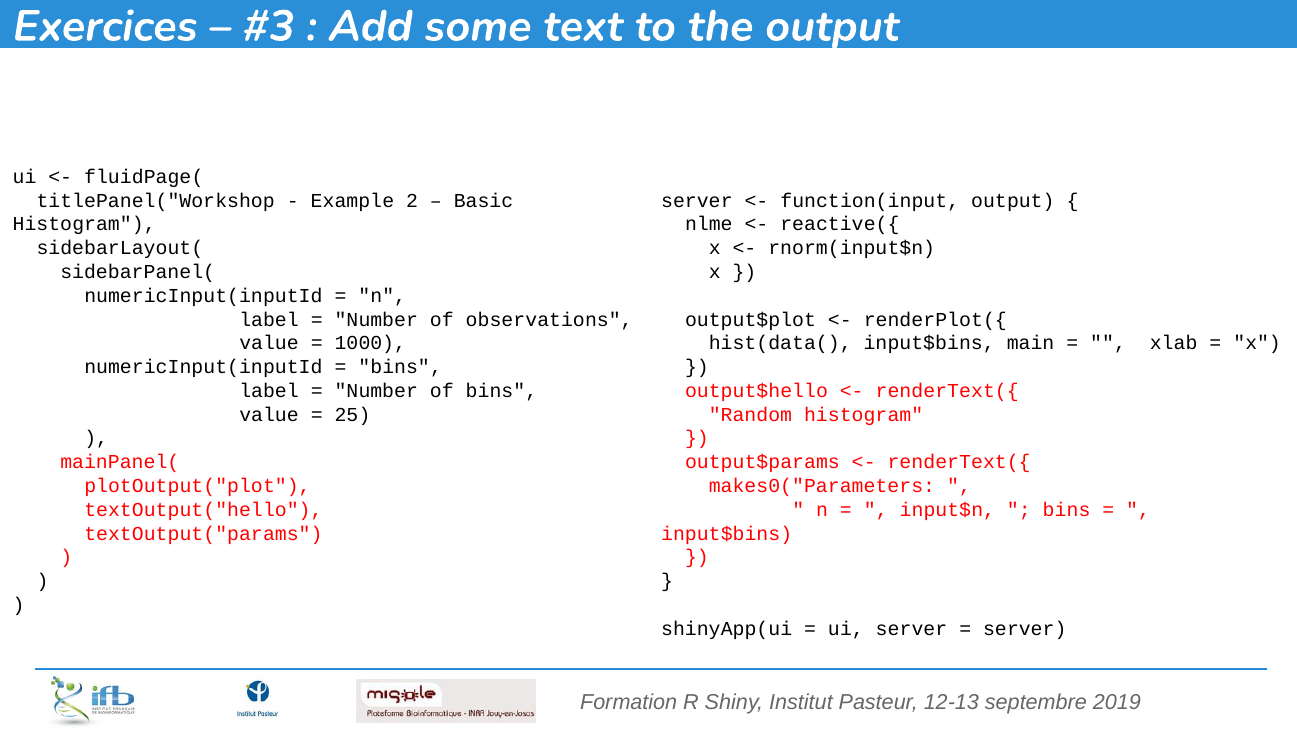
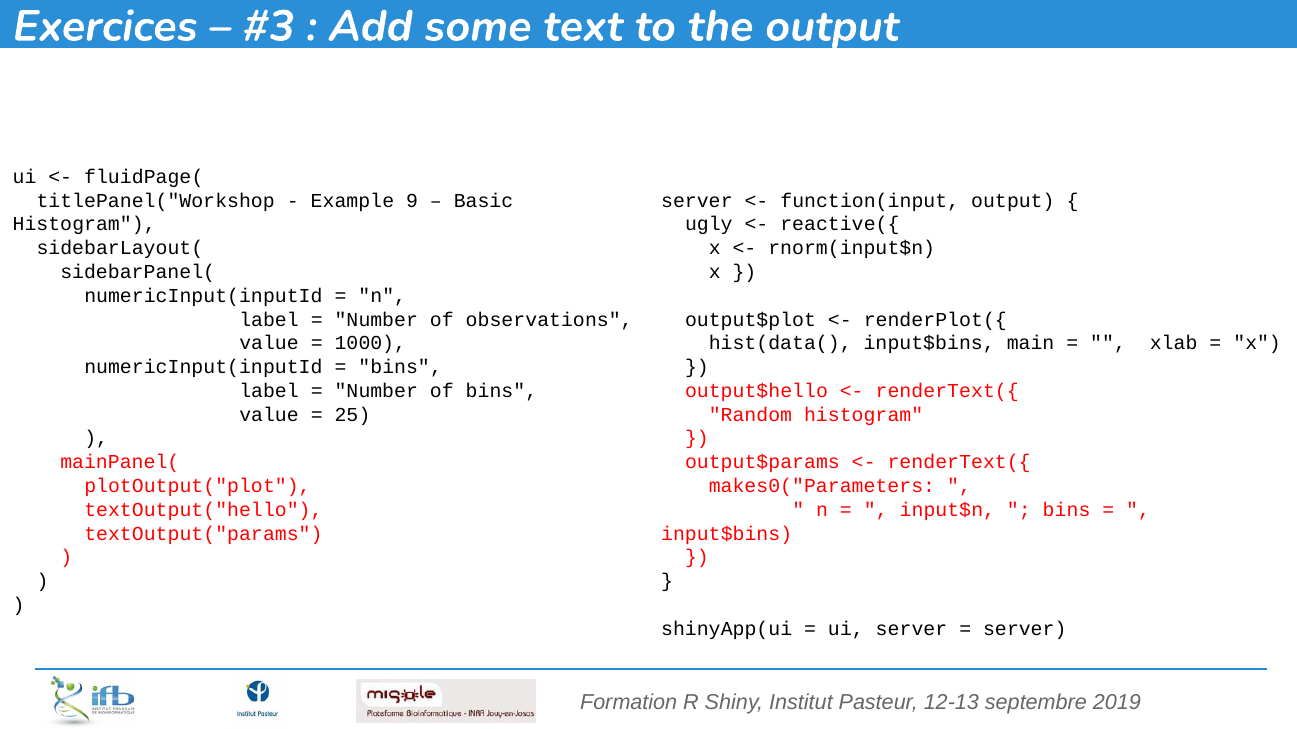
2: 2 -> 9
nlme: nlme -> ugly
